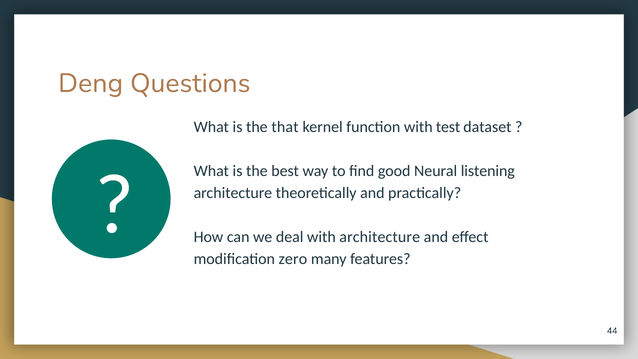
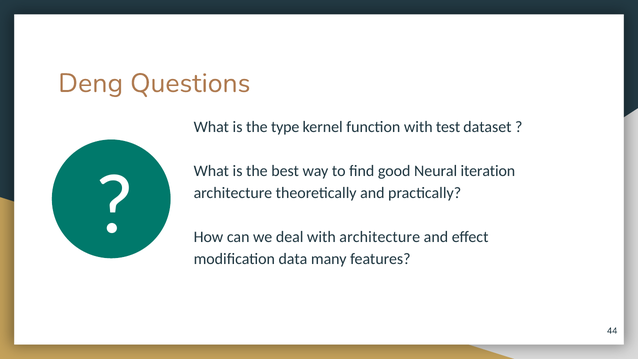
that: that -> type
listening: listening -> iteration
zero: zero -> data
